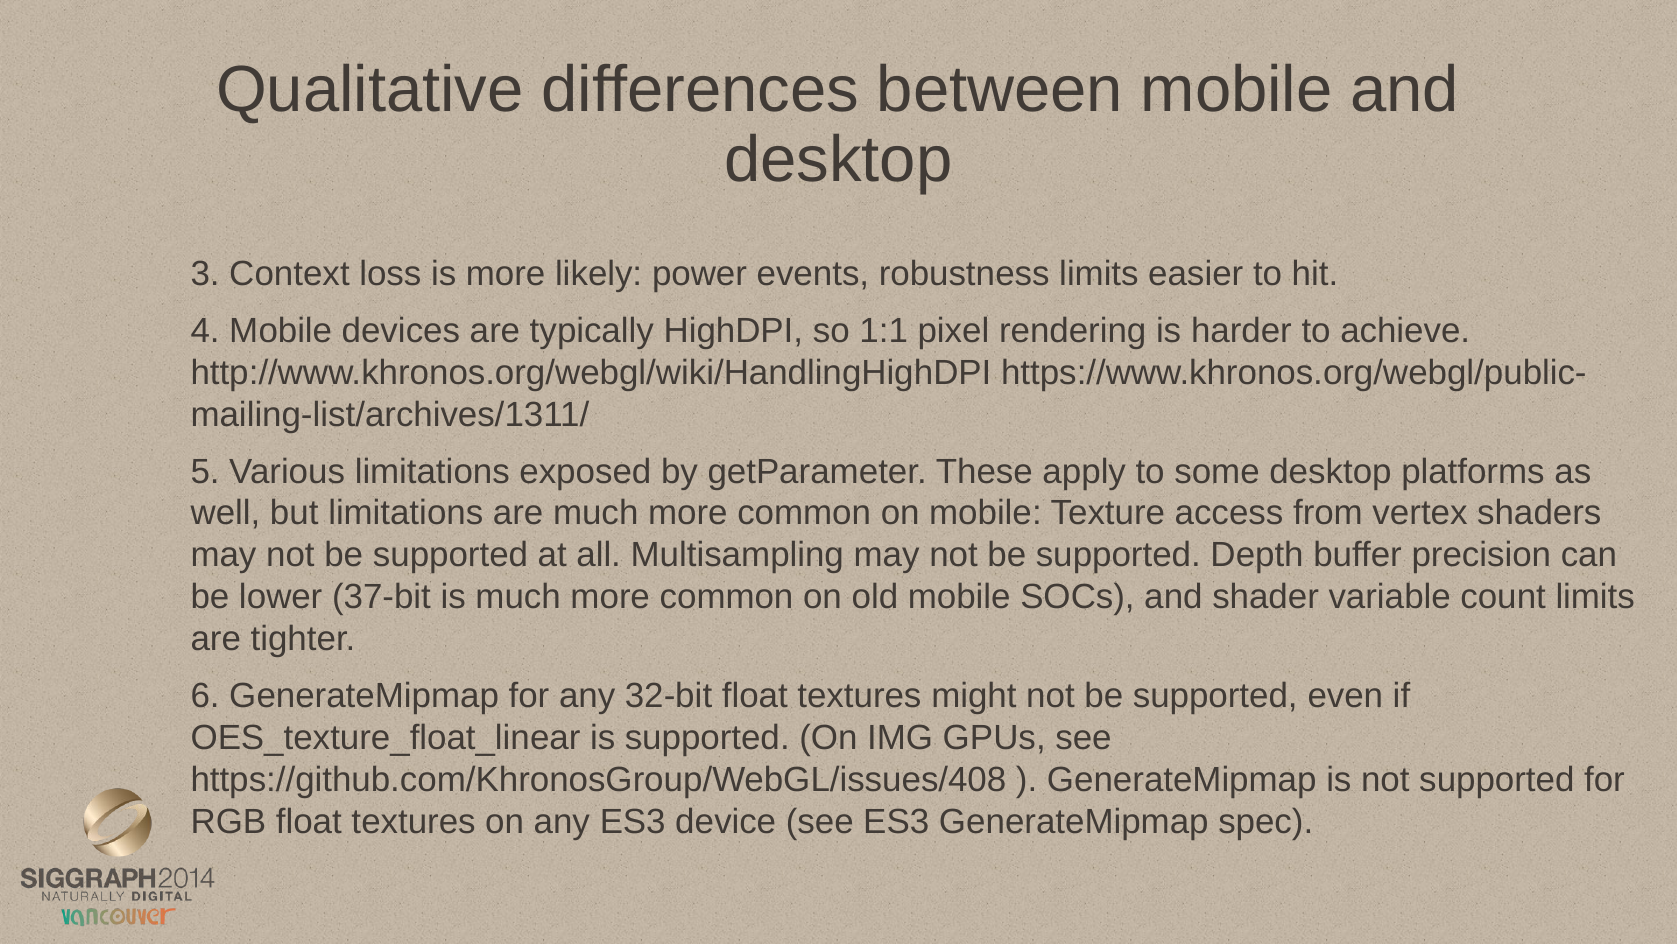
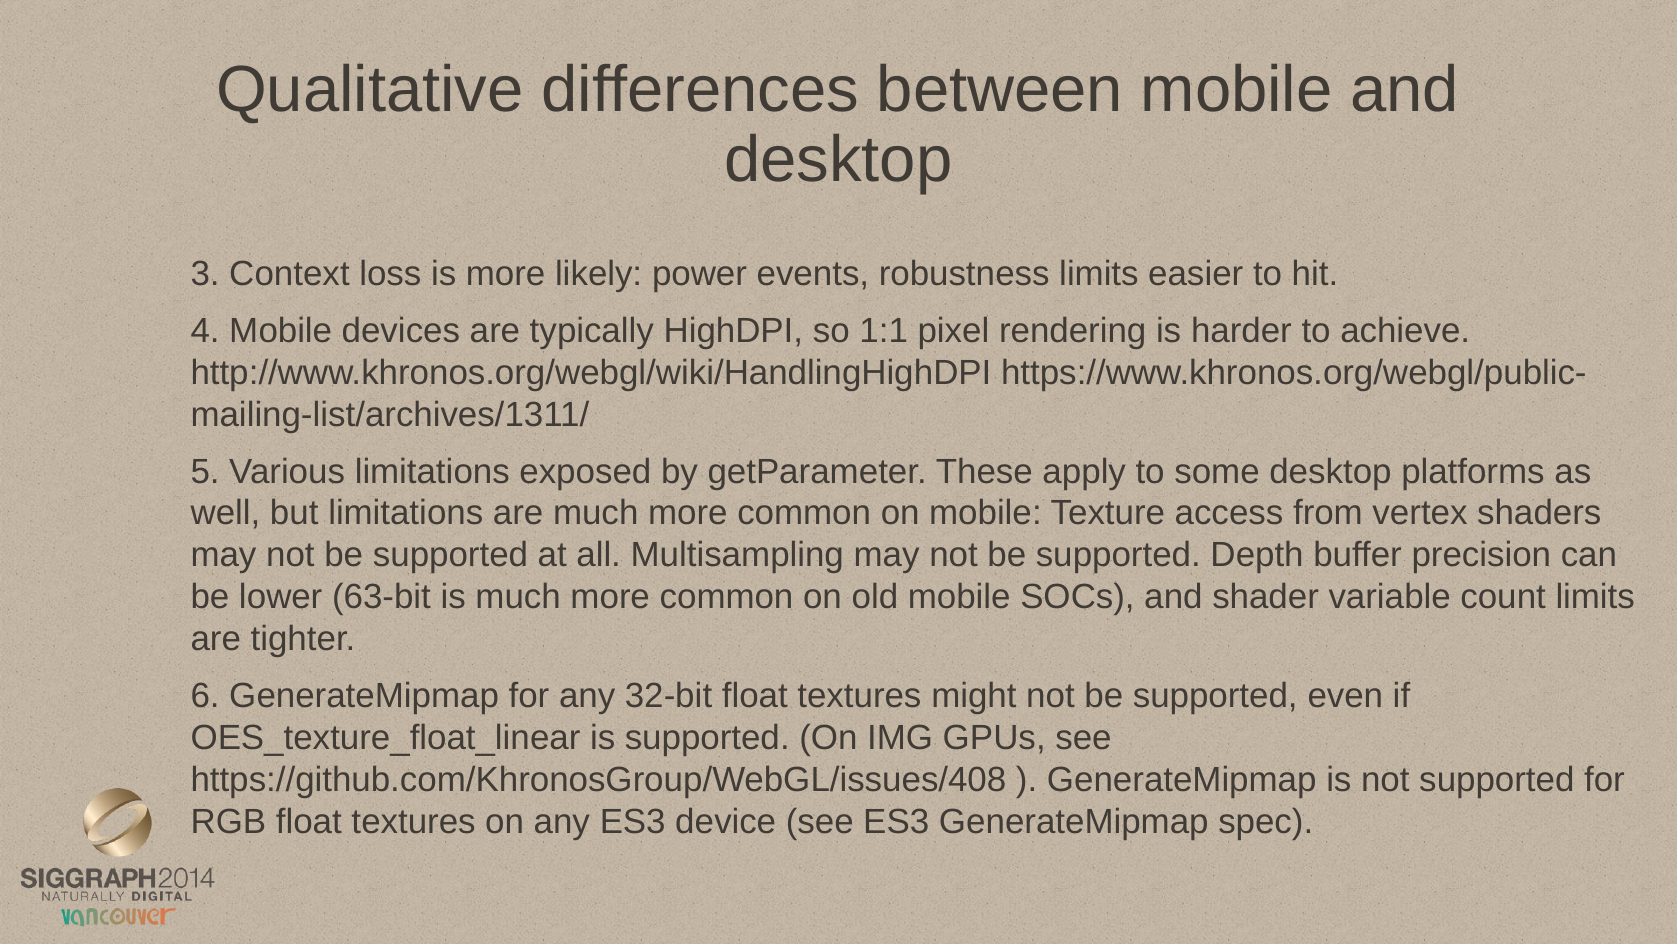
37-bit: 37-bit -> 63-bit
